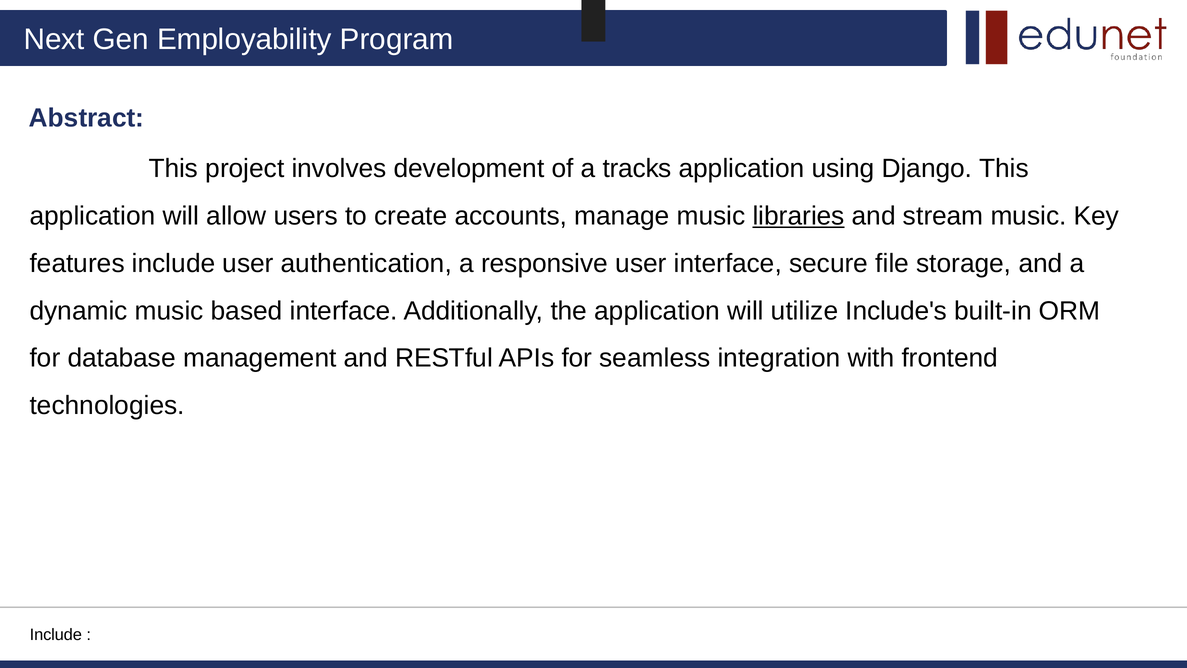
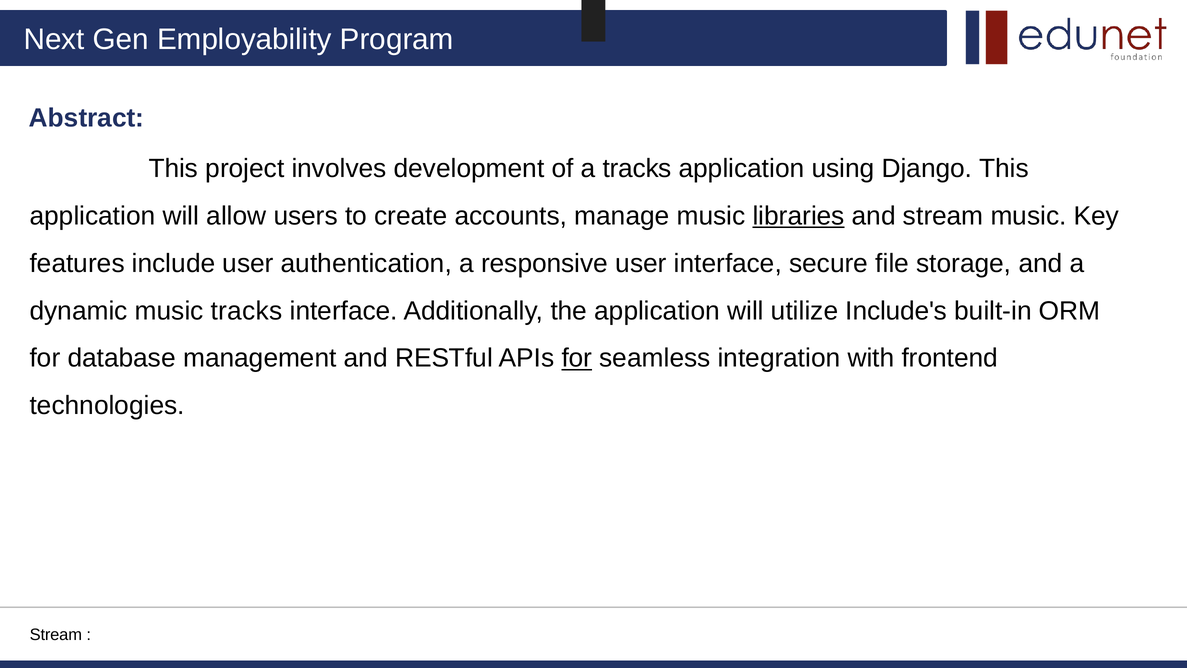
music based: based -> tracks
for at (577, 358) underline: none -> present
Include at (56, 635): Include -> Stream
